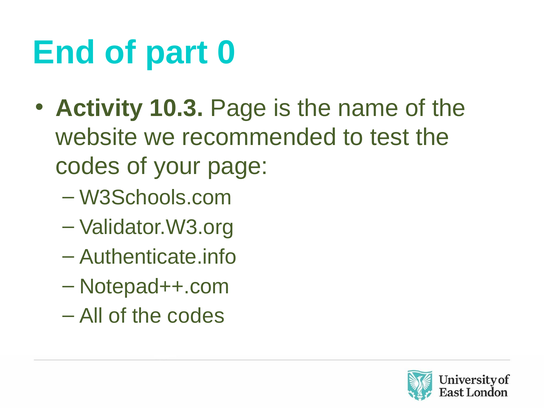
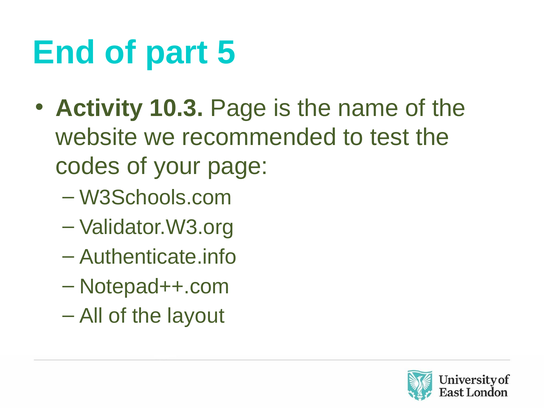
0: 0 -> 5
of the codes: codes -> layout
